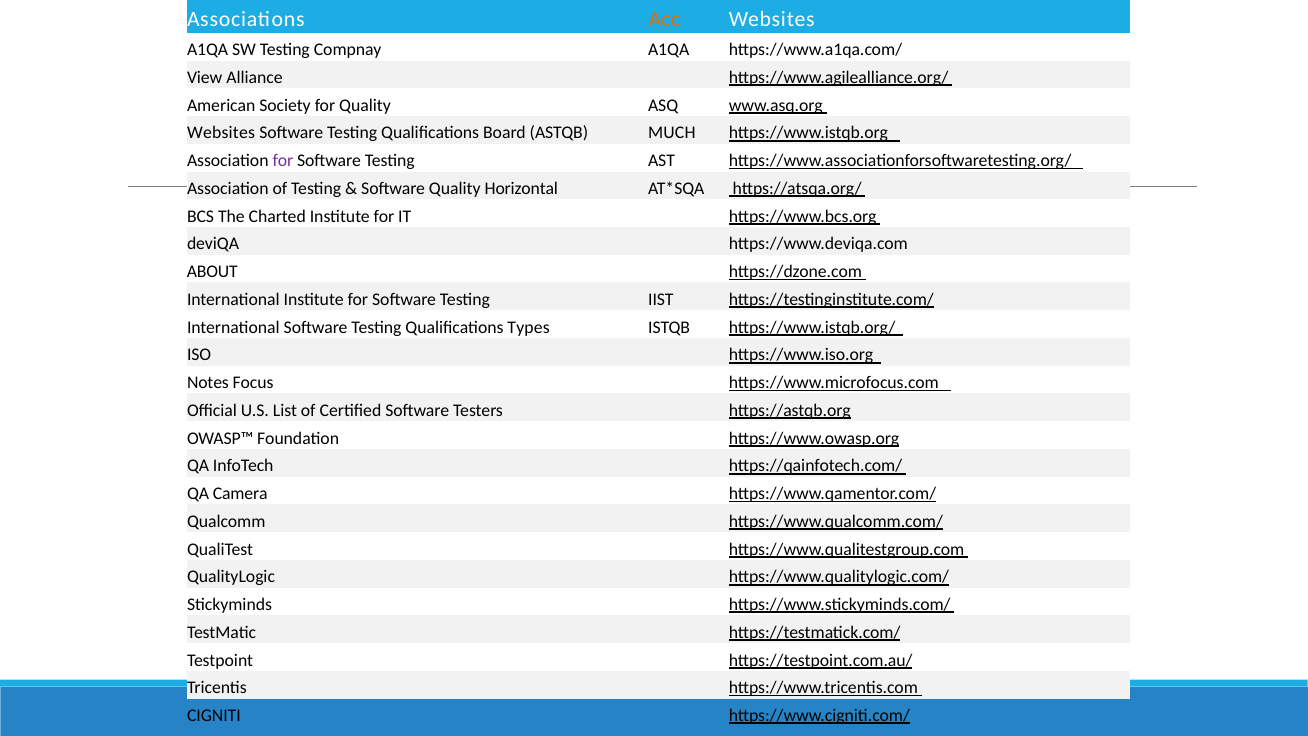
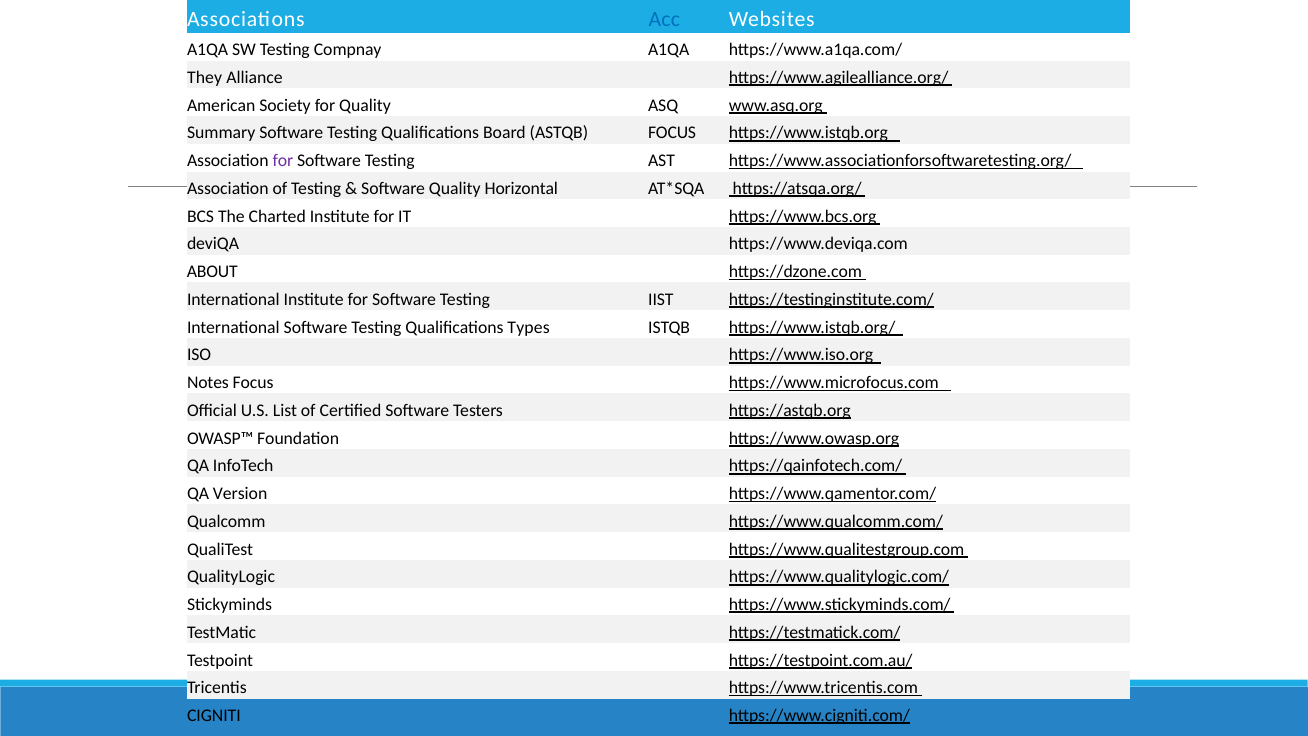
Acc colour: orange -> blue
View: View -> They
Websites at (221, 133): Websites -> Summary
ASTQB MUCH: MUCH -> FOCUS
Camera: Camera -> Version
